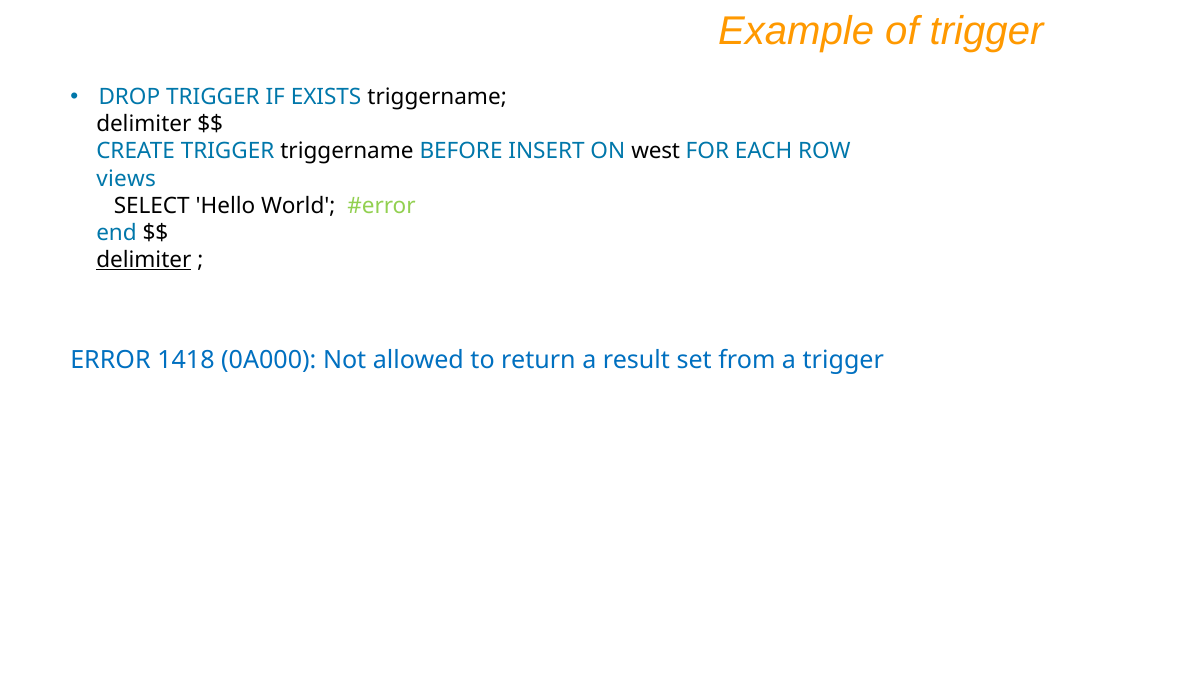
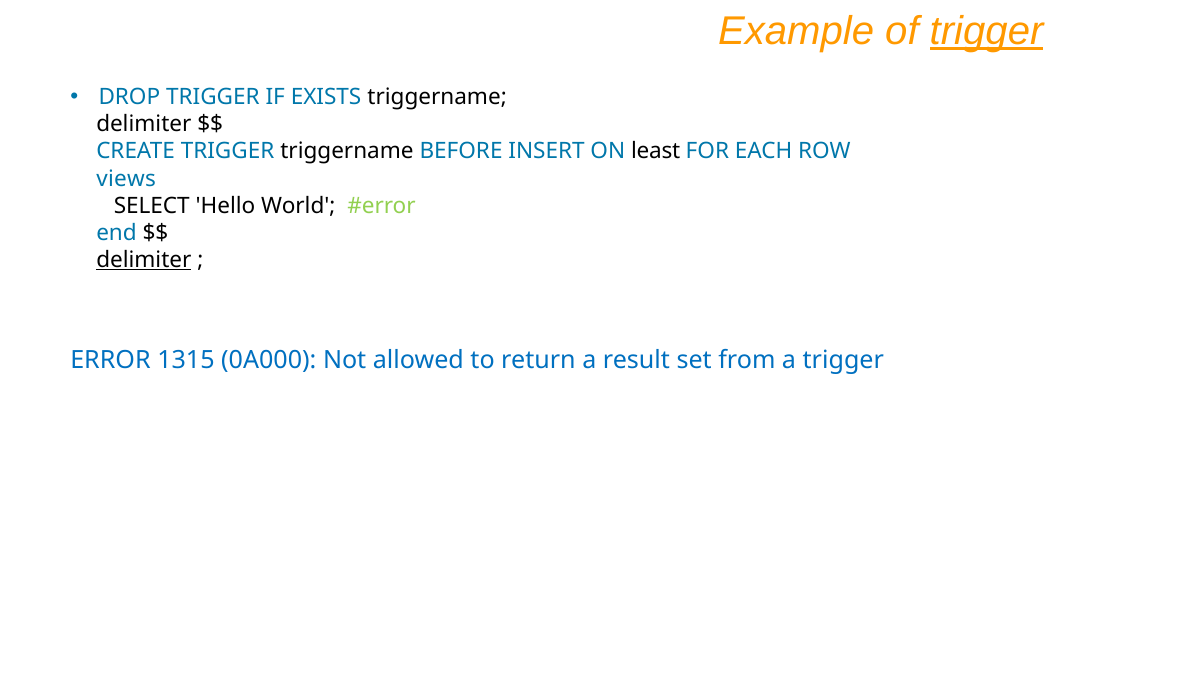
trigger at (987, 31) underline: none -> present
west: west -> least
1418: 1418 -> 1315
